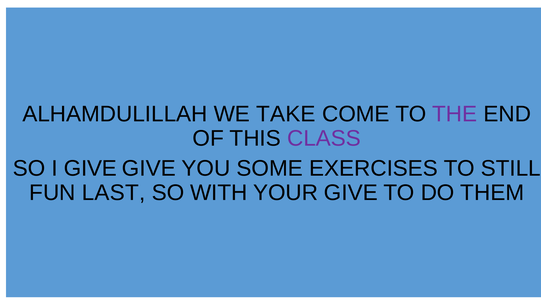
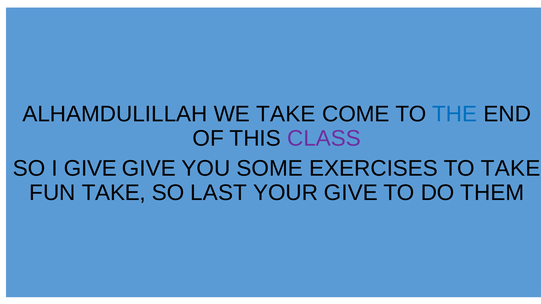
THE colour: purple -> blue
TO STILL: STILL -> TAKE
FUN LAST: LAST -> TAKE
WITH: WITH -> LAST
